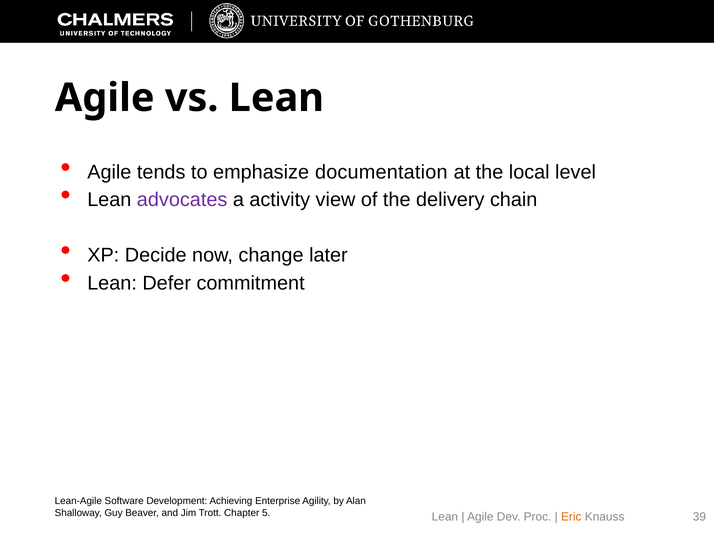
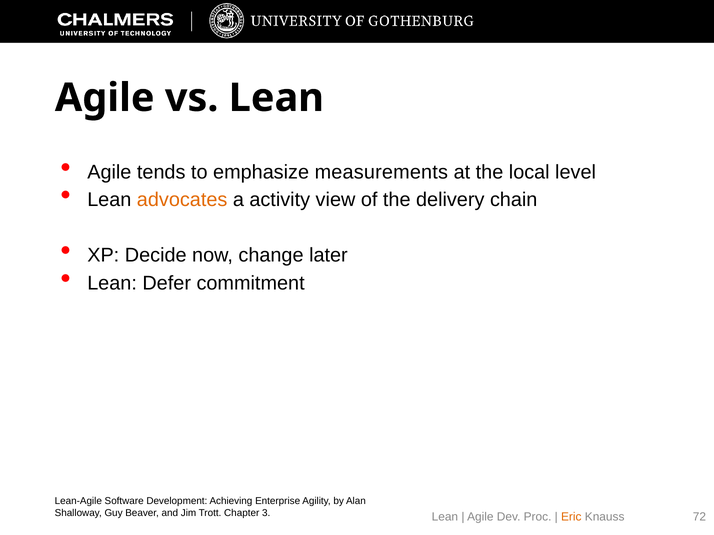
documentation: documentation -> measurements
advocates colour: purple -> orange
5: 5 -> 3
39: 39 -> 72
